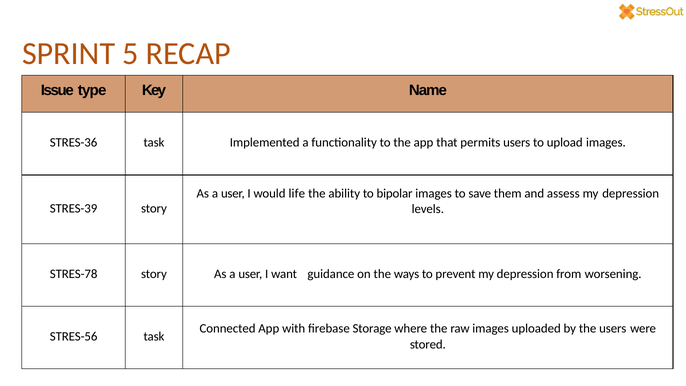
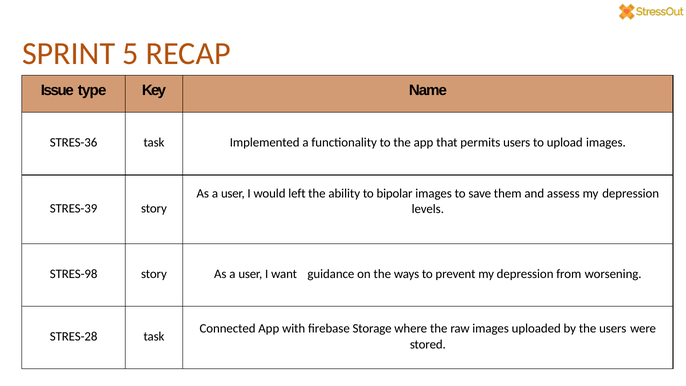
life: life -> left
STRES-78: STRES-78 -> STRES-98
STRES-56: STRES-56 -> STRES-28
